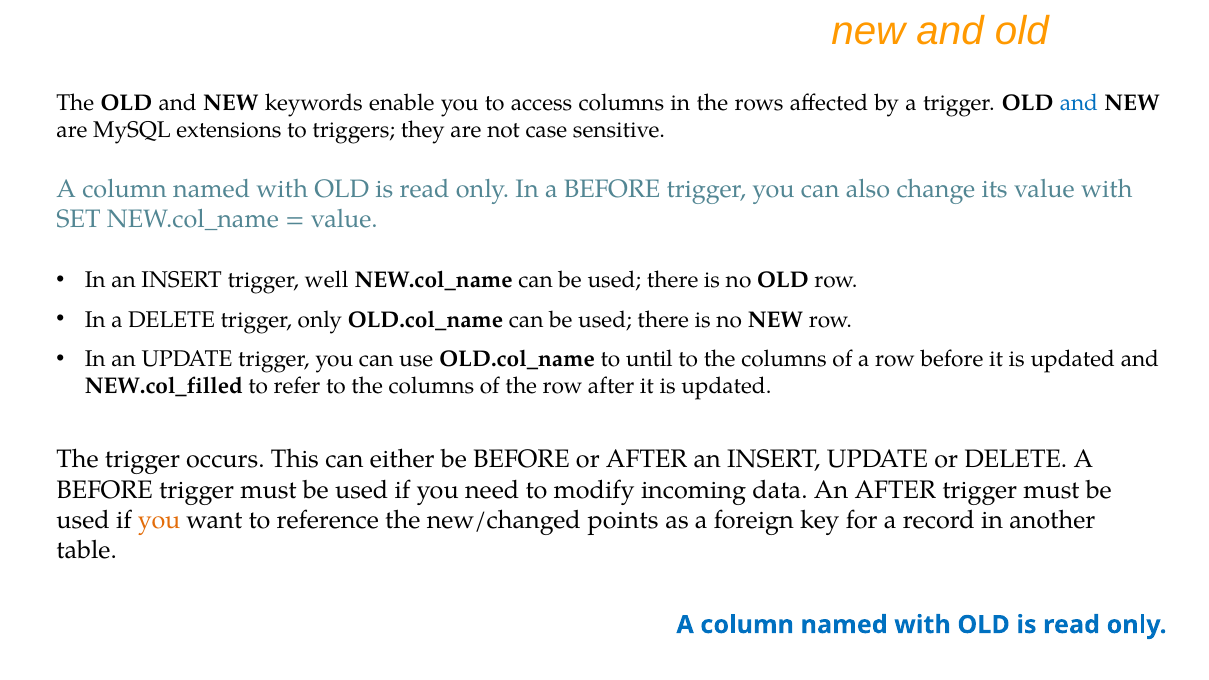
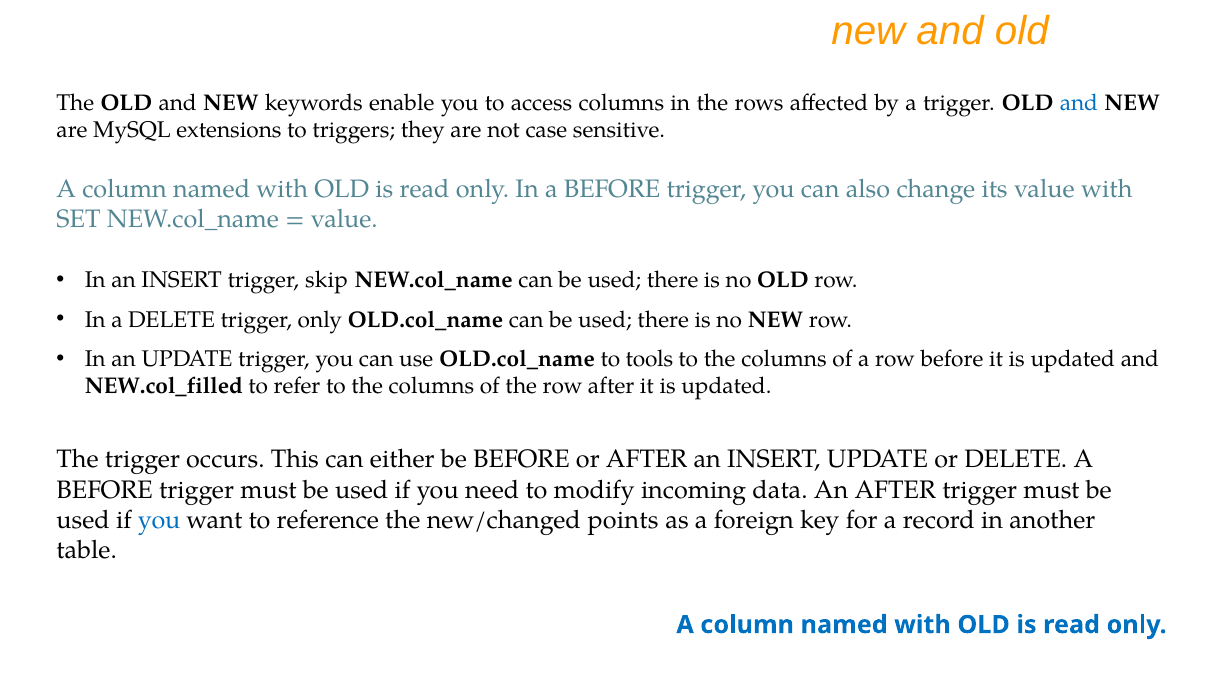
well: well -> skip
until: until -> tools
you at (159, 520) colour: orange -> blue
